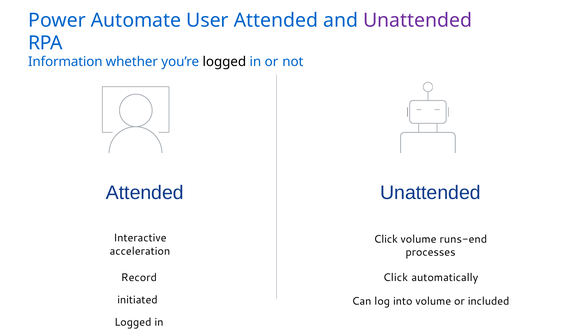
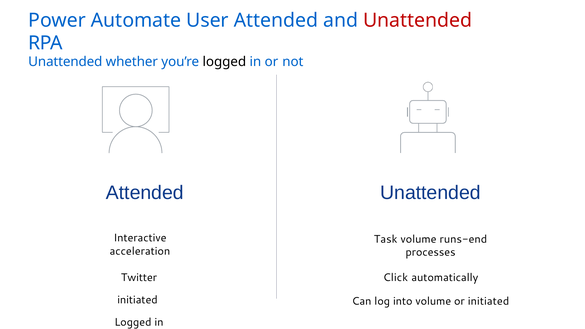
Unattended at (418, 20) colour: purple -> red
Information at (65, 62): Information -> Unattended
Click at (386, 239): Click -> Task
Record: Record -> Twitter
or included: included -> initiated
